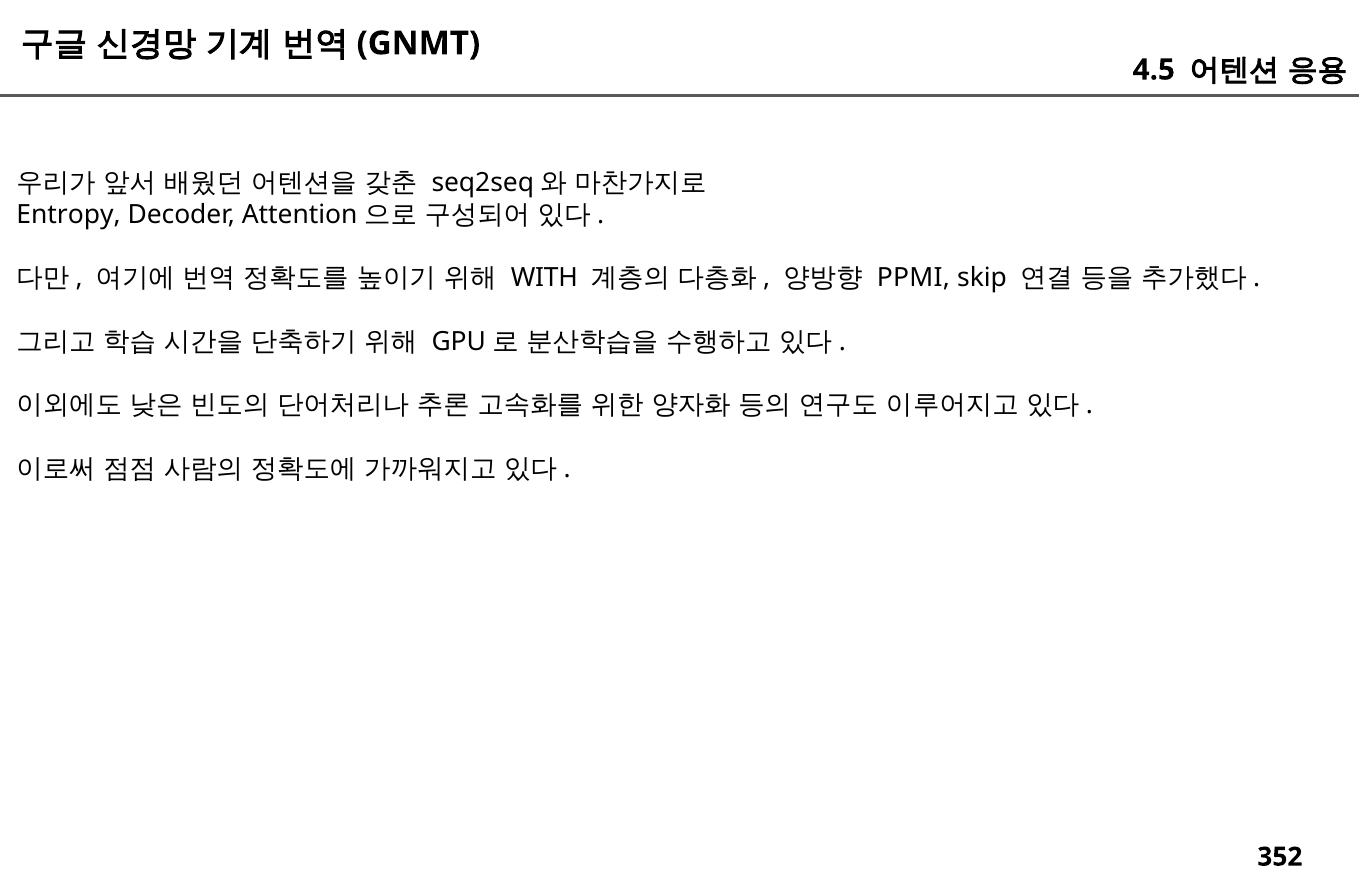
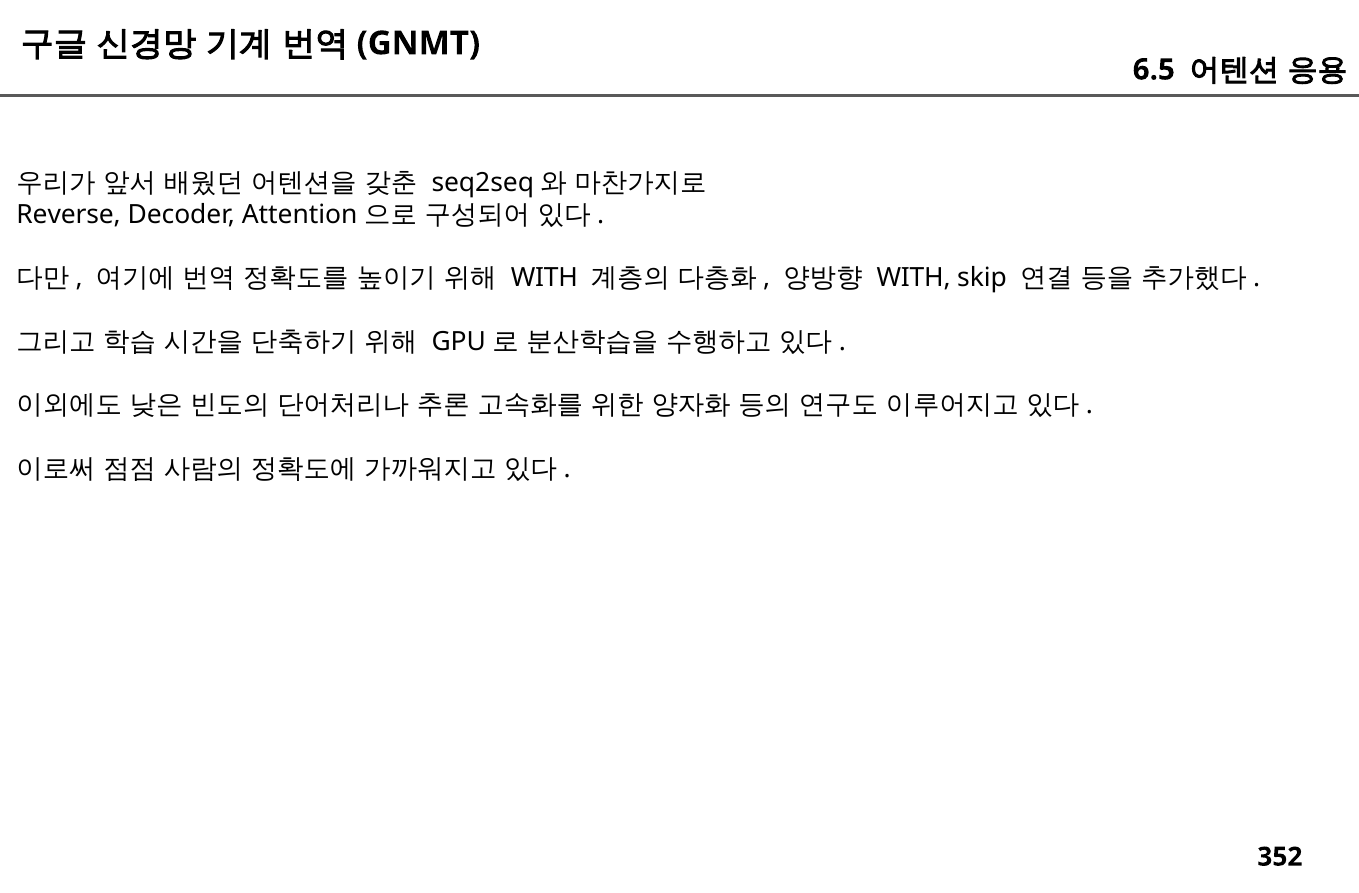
4.5: 4.5 -> 6.5
Entropy: Entropy -> Reverse
PPMI at (913, 278): PPMI -> WITH
